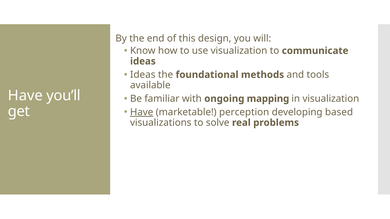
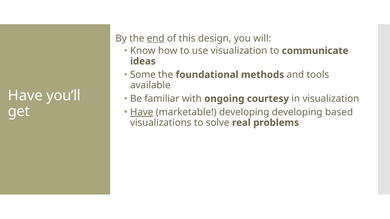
end underline: none -> present
Ideas at (143, 75): Ideas -> Some
mapping: mapping -> courtesy
marketable perception: perception -> developing
